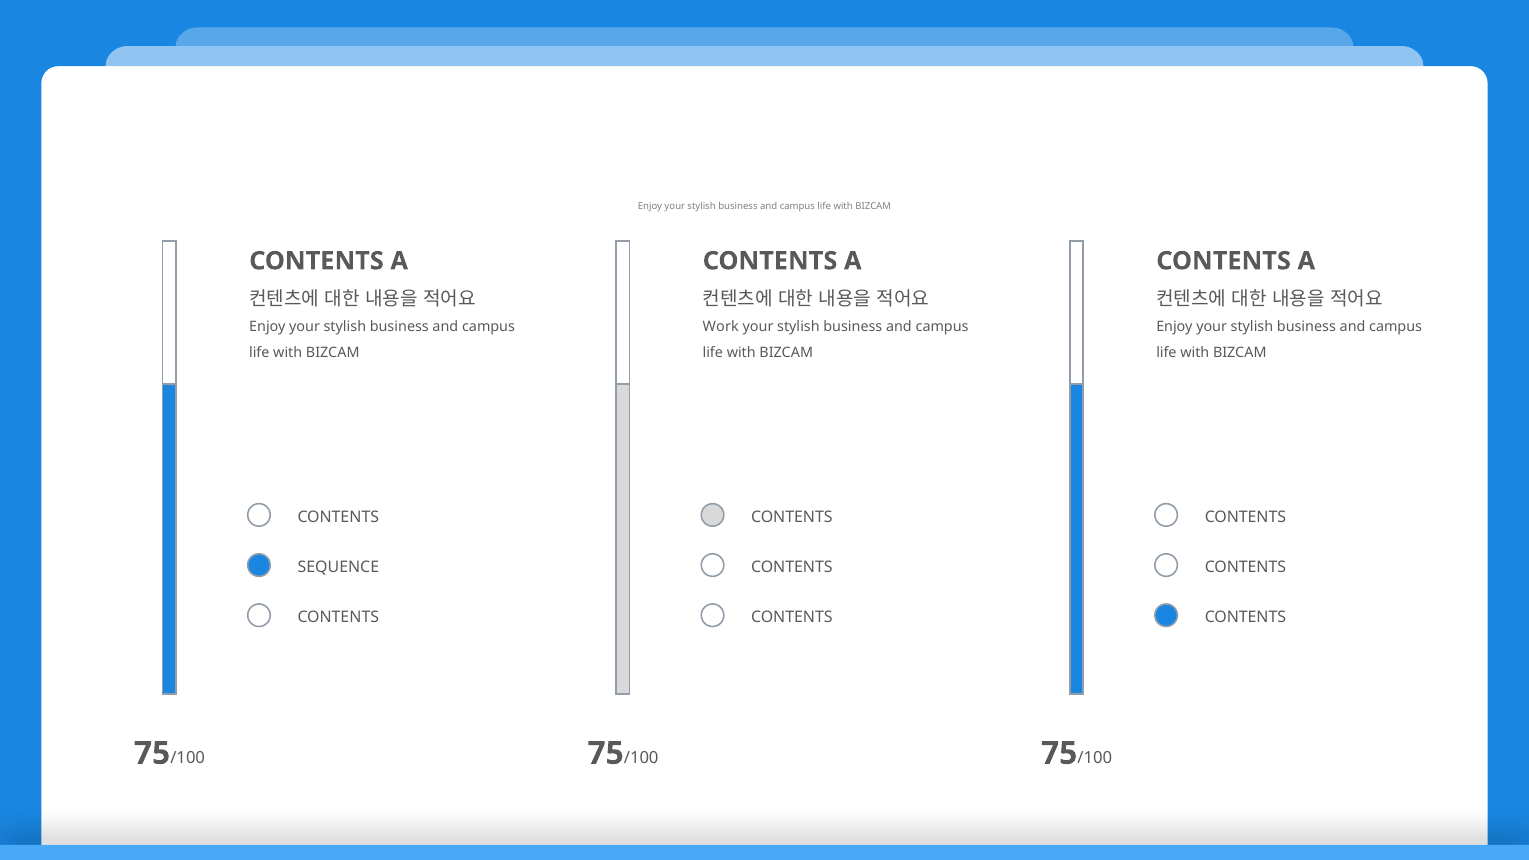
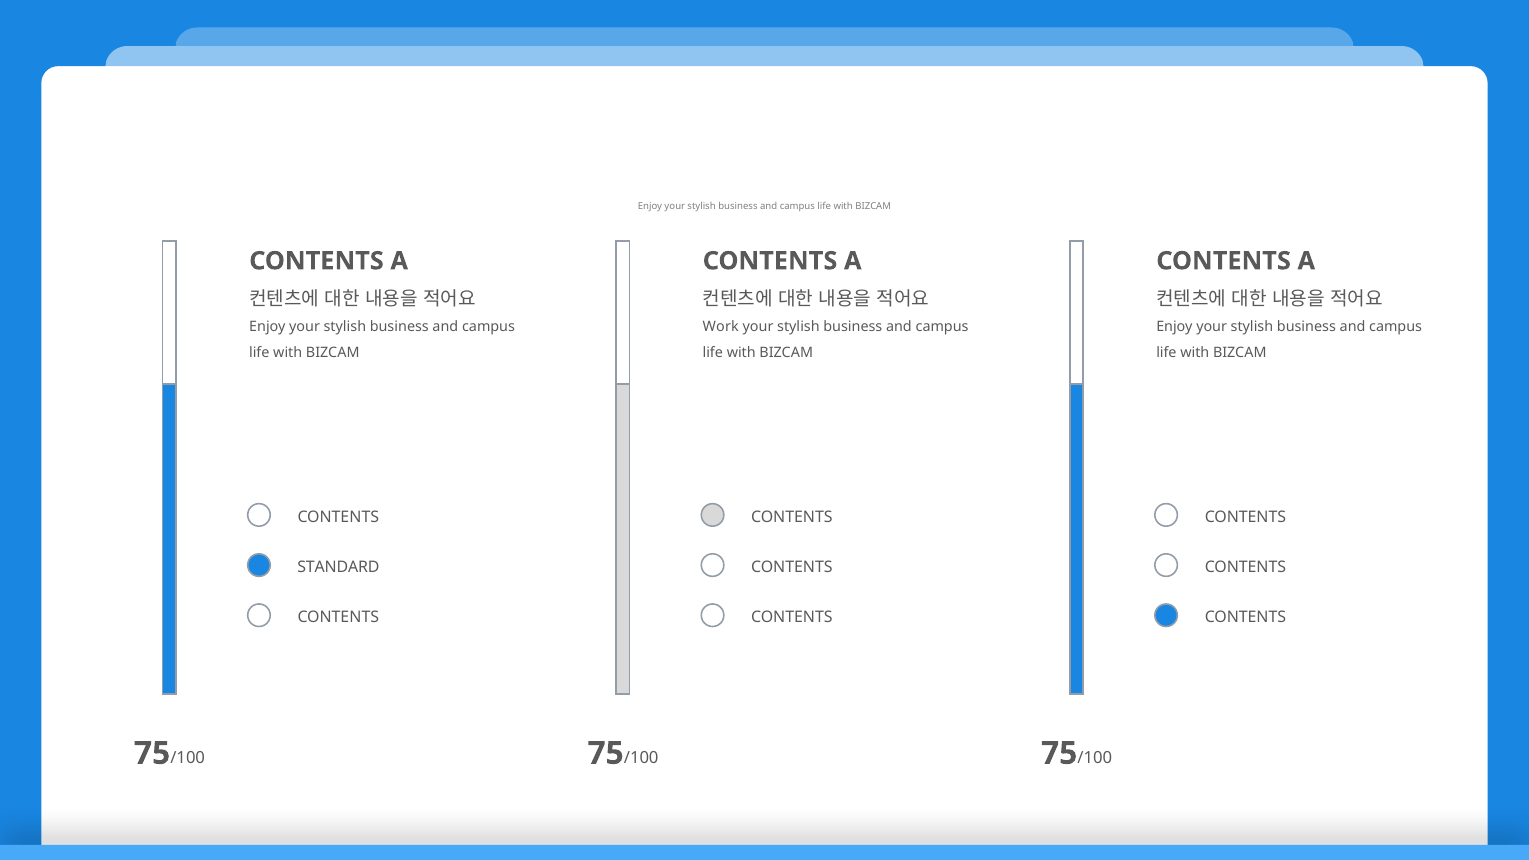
SEQUENCE: SEQUENCE -> STANDARD
